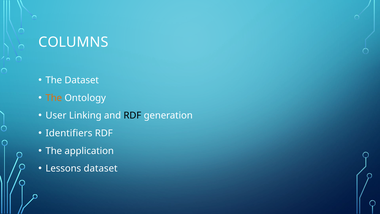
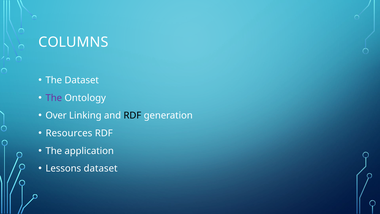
The at (54, 98) colour: orange -> purple
User: User -> Over
Identifiers: Identifiers -> Resources
